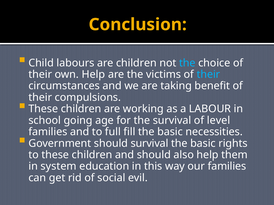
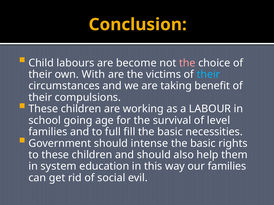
are children: children -> become
the at (187, 63) colour: light blue -> pink
own Help: Help -> With
should survival: survival -> intense
